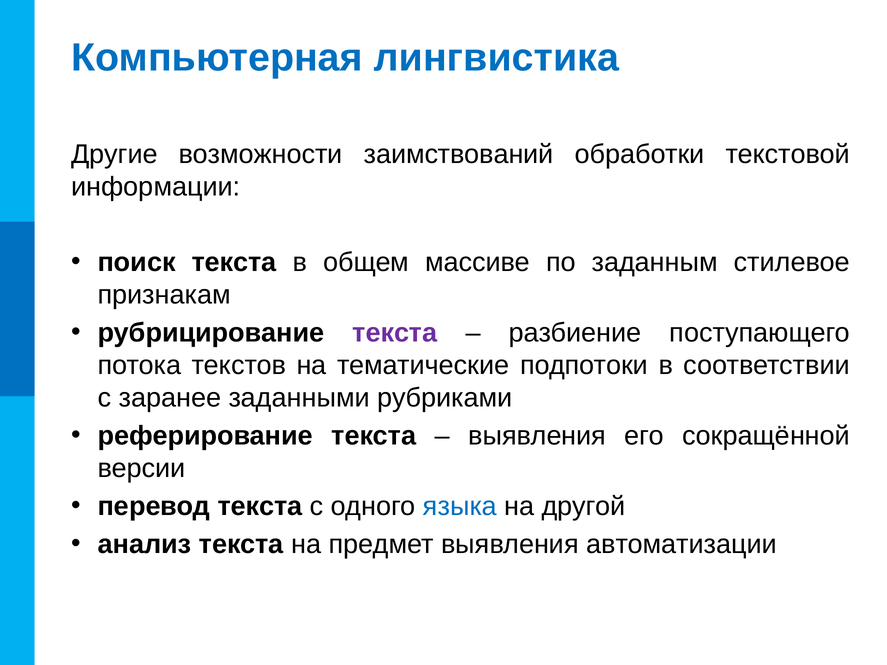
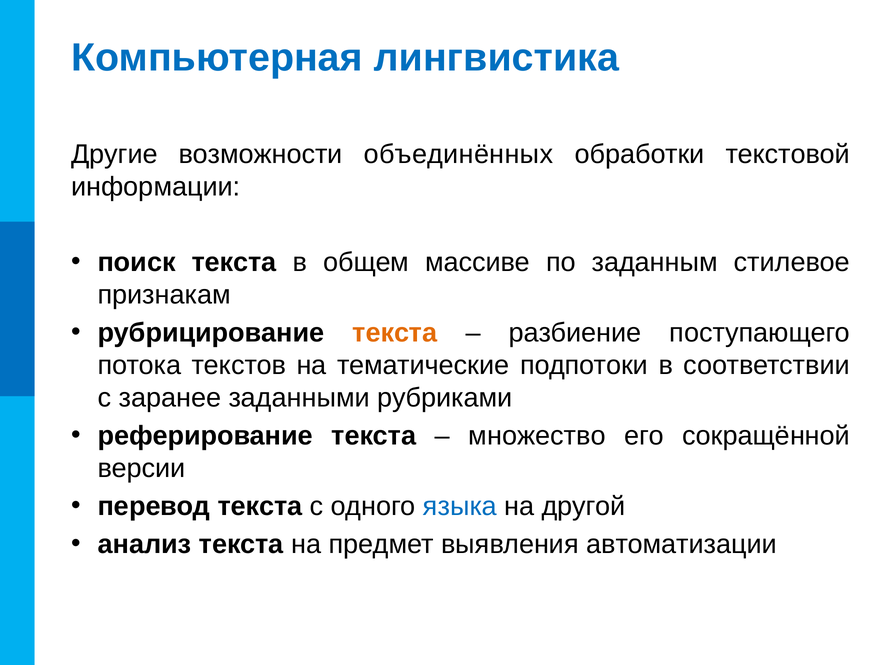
заимствований: заимствований -> объединённых
текста at (395, 333) colour: purple -> orange
выявления at (537, 436): выявления -> множество
